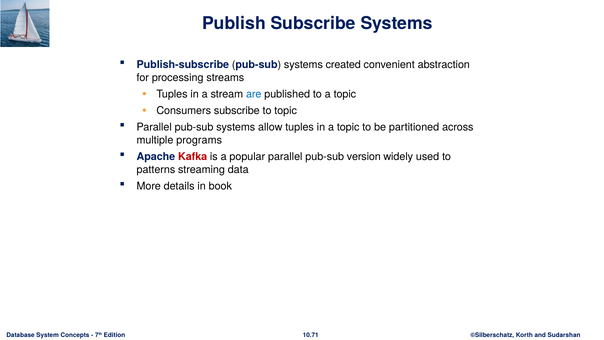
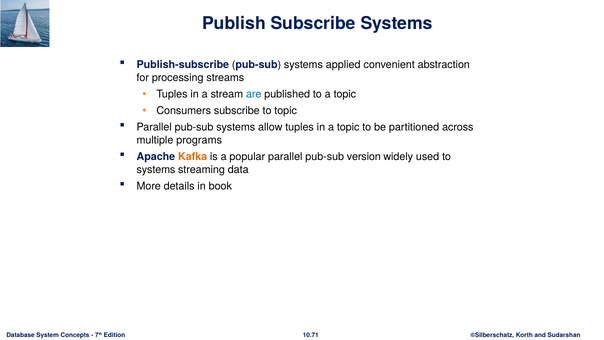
created: created -> applied
Kafka colour: red -> orange
patterns at (156, 170): patterns -> systems
